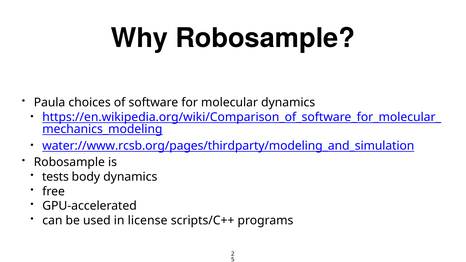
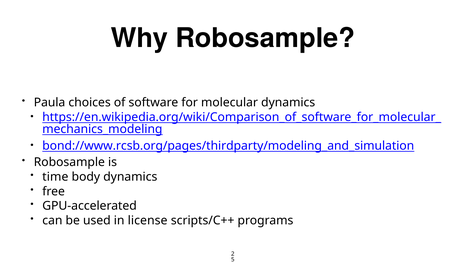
water://www.rcsb.org/pages/thirdparty/modeling_and_simulation: water://www.rcsb.org/pages/thirdparty/modeling_and_simulation -> bond://www.rcsb.org/pages/thirdparty/modeling_and_simulation
tests: tests -> time
